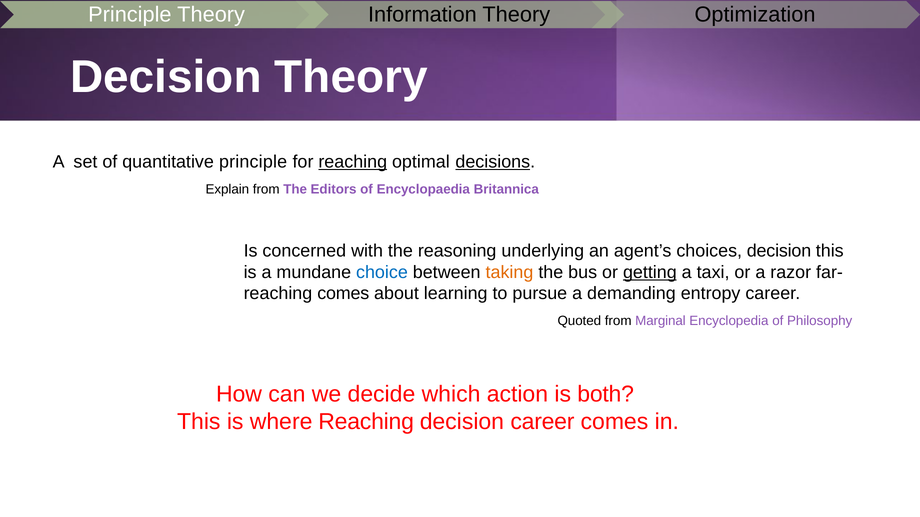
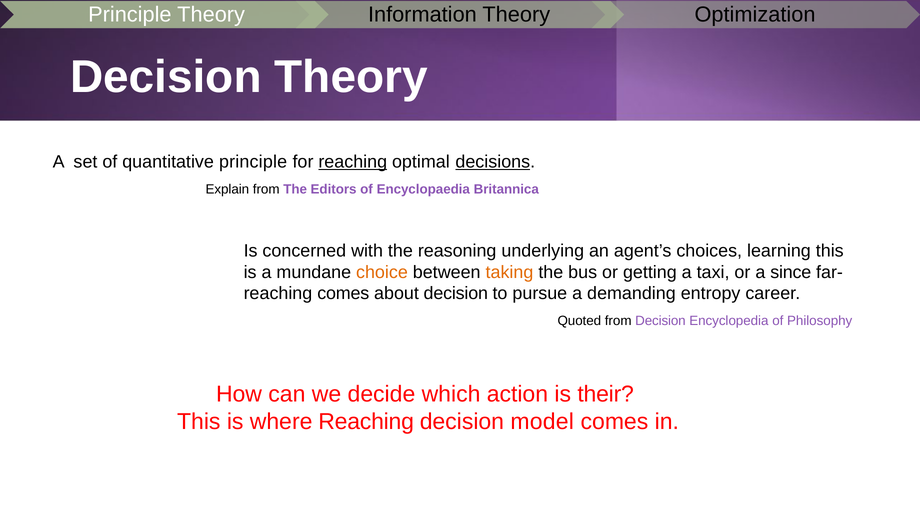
choices decision: decision -> learning
choice colour: blue -> orange
getting underline: present -> none
razor: razor -> since
about learning: learning -> decision
from Marginal: Marginal -> Decision
both: both -> their
decision career: career -> model
